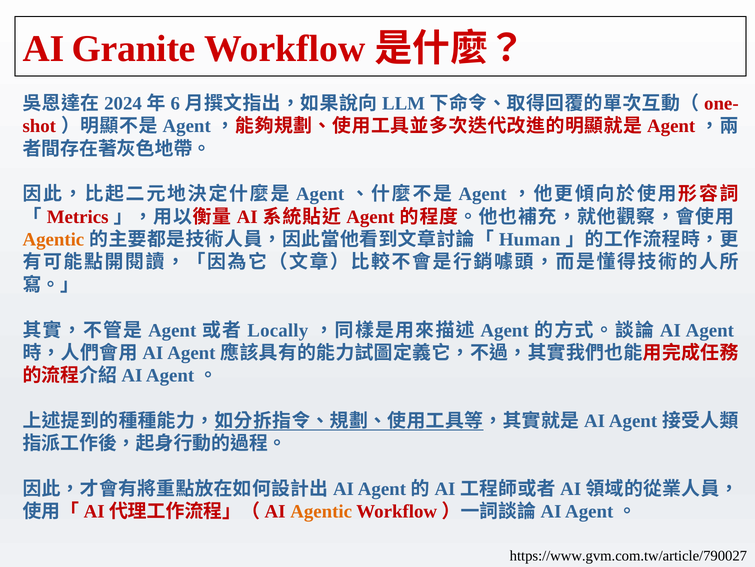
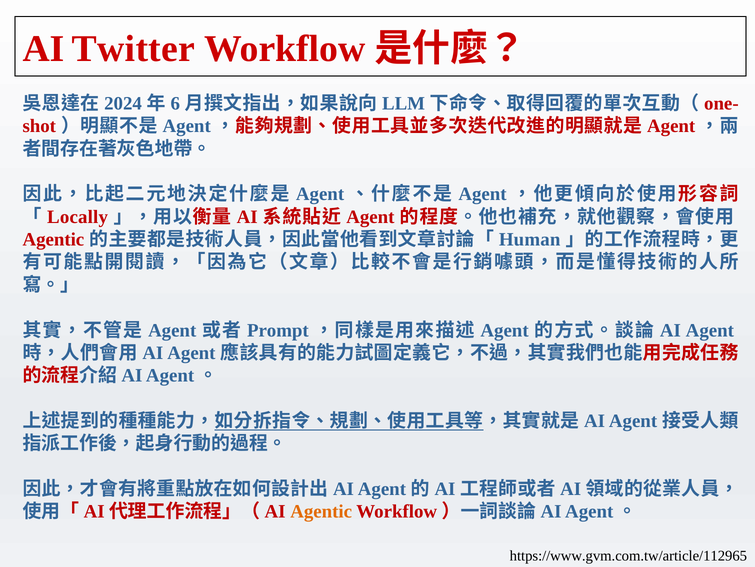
Granite: Granite -> Twitter
Metrics: Metrics -> Locally
Agentic at (53, 239) colour: orange -> red
Locally: Locally -> Prompt
https://www.gvm.com.tw/article/790027: https://www.gvm.com.tw/article/790027 -> https://www.gvm.com.tw/article/112965
